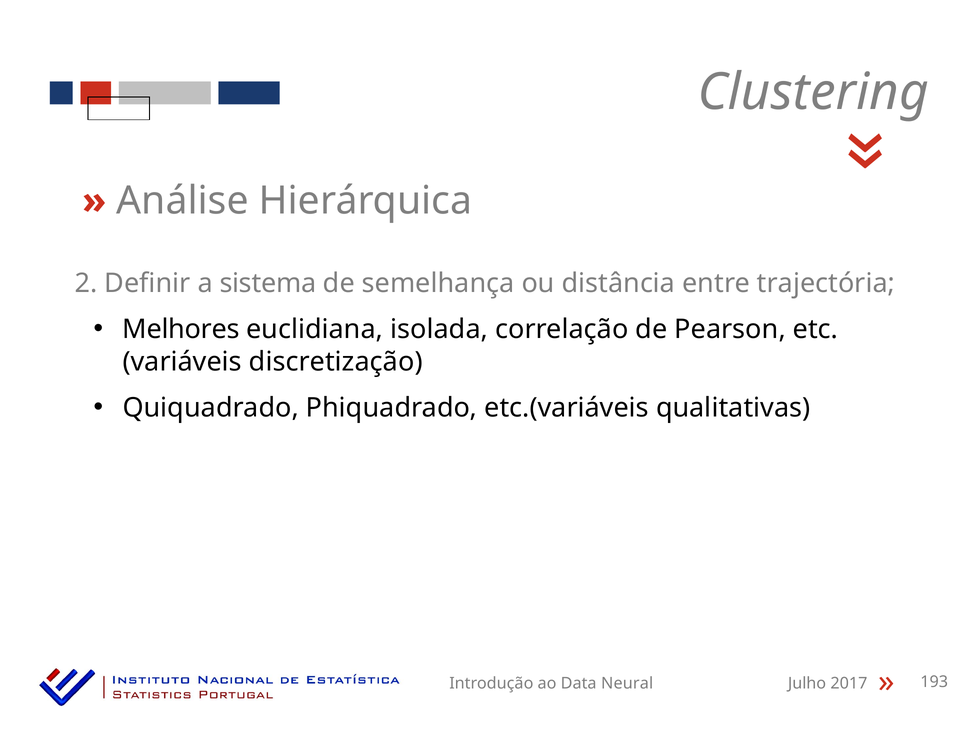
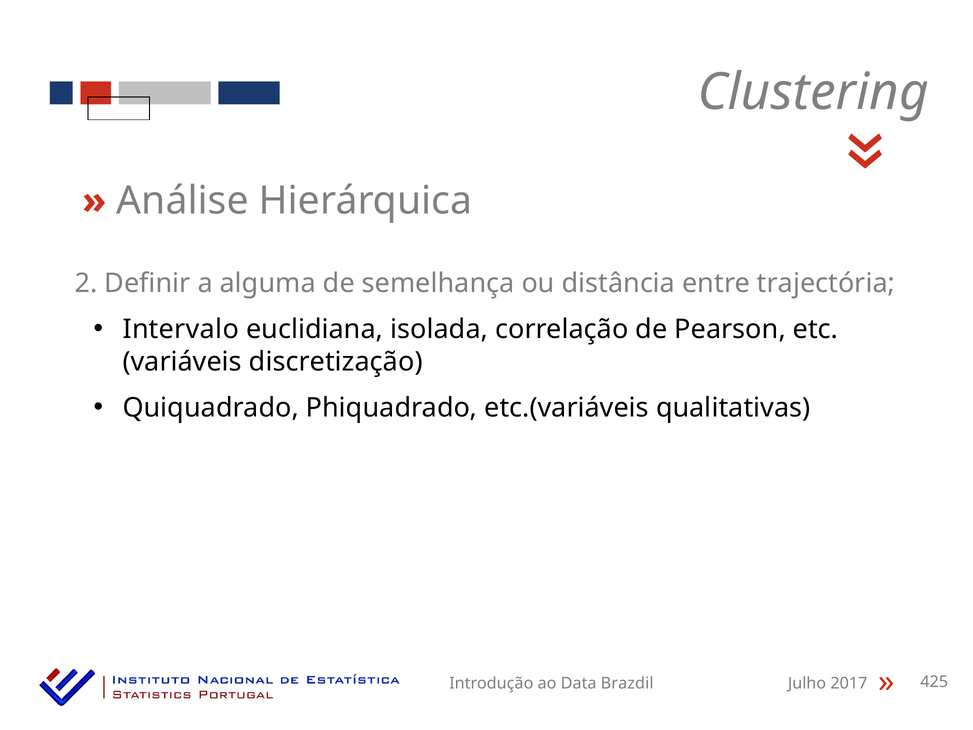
sistema: sistema -> alguma
Melhores: Melhores -> Intervalo
Neural: Neural -> Brazdil
193: 193 -> 425
